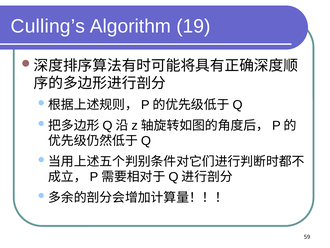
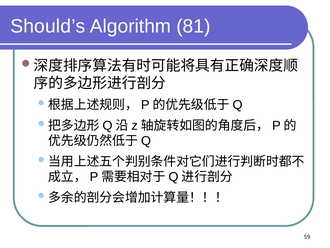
Culling’s: Culling’s -> Should’s
19: 19 -> 81
